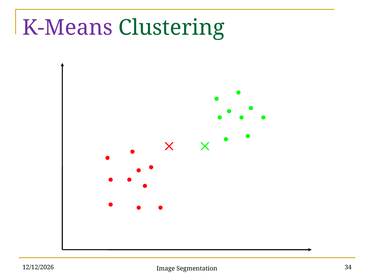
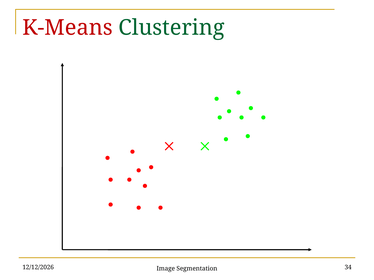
K-Means colour: purple -> red
